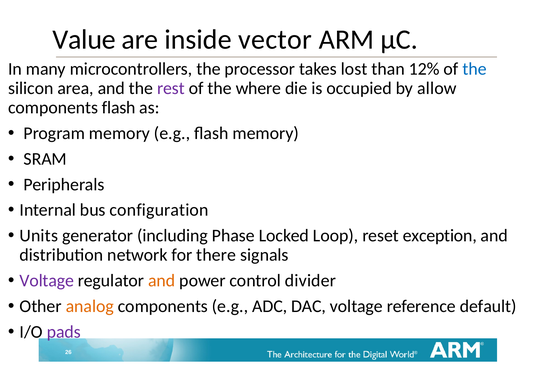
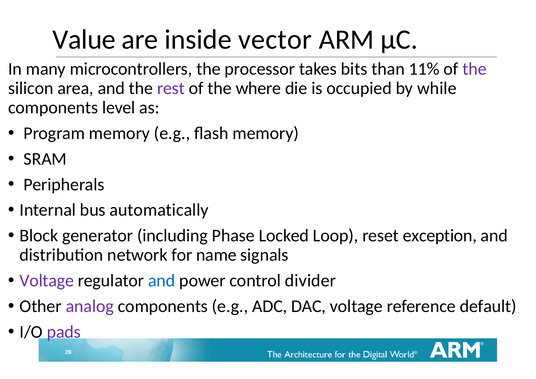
lost: lost -> bits
12%: 12% -> 11%
the at (474, 69) colour: blue -> purple
allow: allow -> while
components flash: flash -> level
configuration: configuration -> automatically
Units: Units -> Block
there: there -> name
and at (162, 280) colour: orange -> blue
analog colour: orange -> purple
